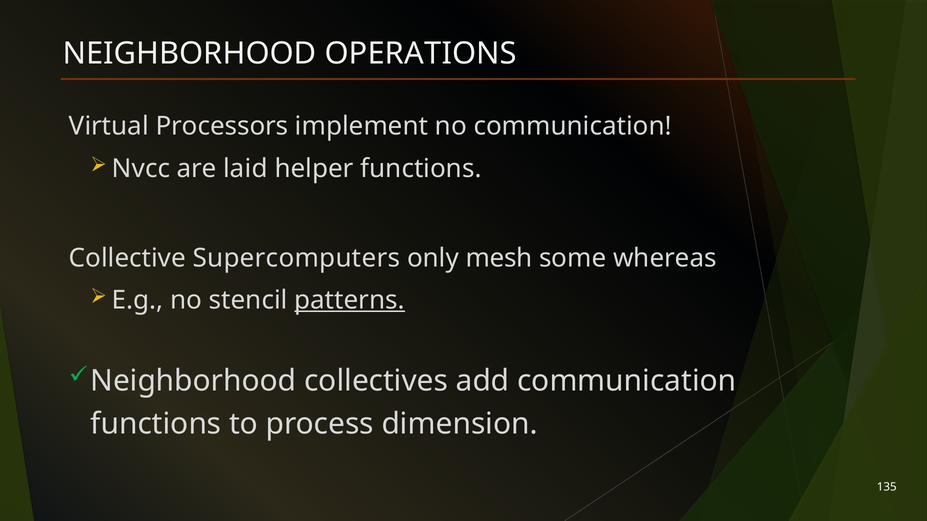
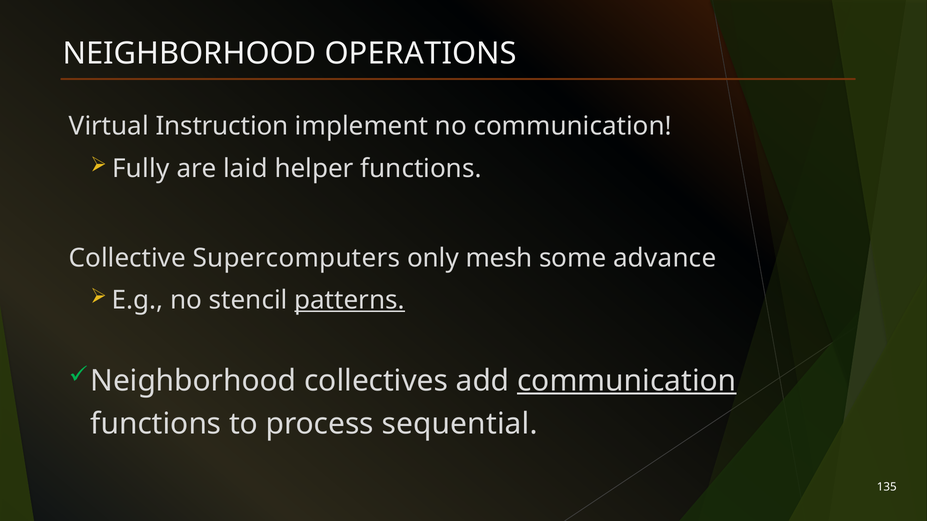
Processors: Processors -> Instruction
Nvcc: Nvcc -> Fully
whereas: whereas -> advance
communication at (627, 381) underline: none -> present
dimension: dimension -> sequential
